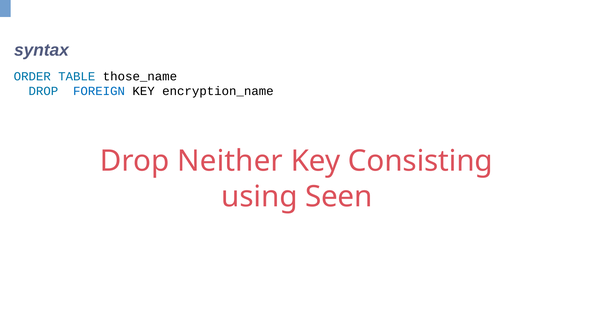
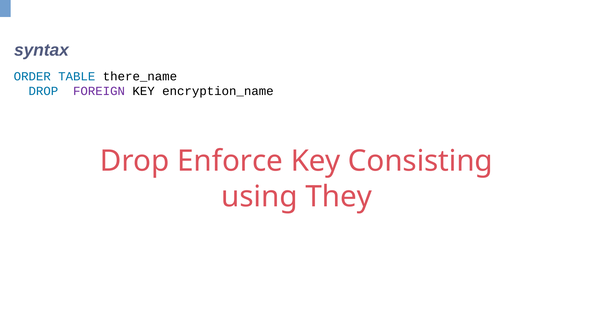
those_name: those_name -> there_name
FOREIGN colour: blue -> purple
Neither: Neither -> Enforce
Seen: Seen -> They
